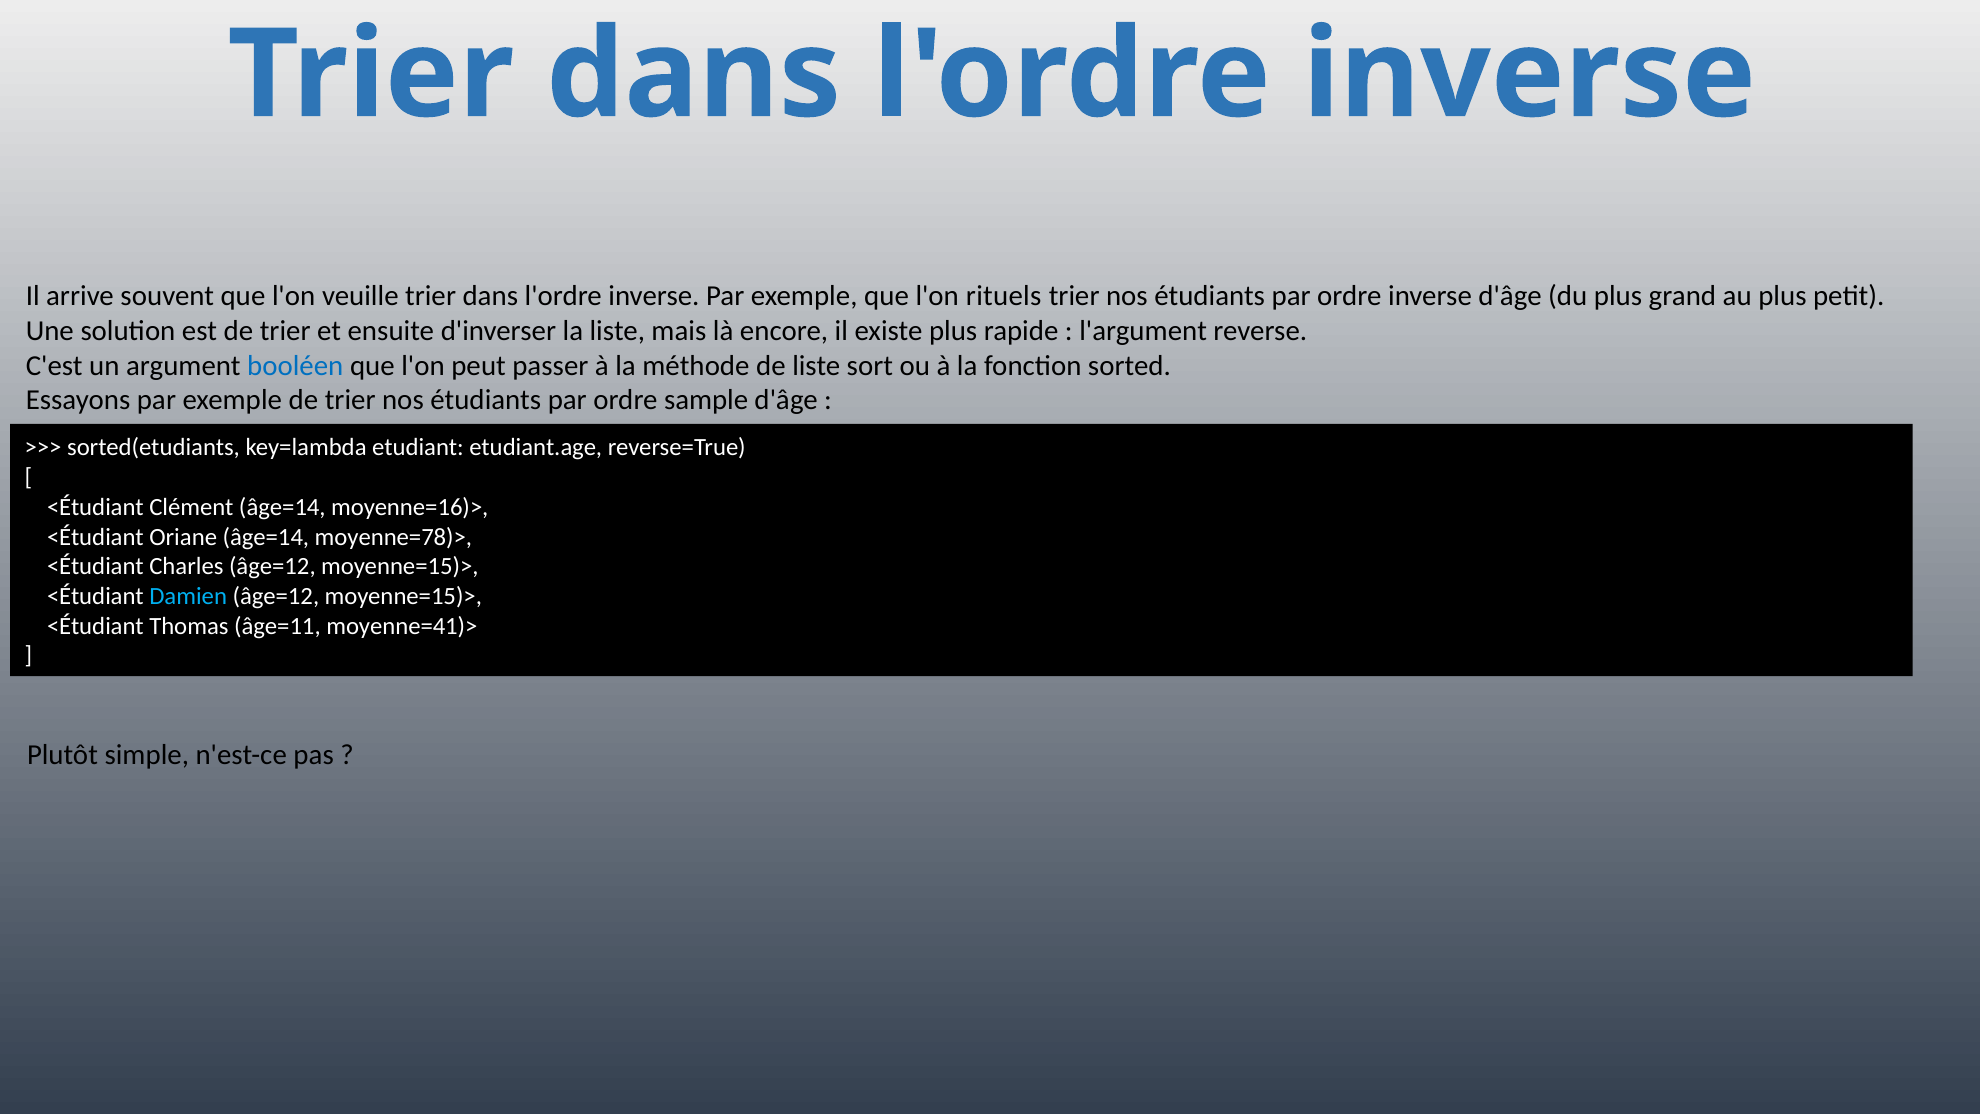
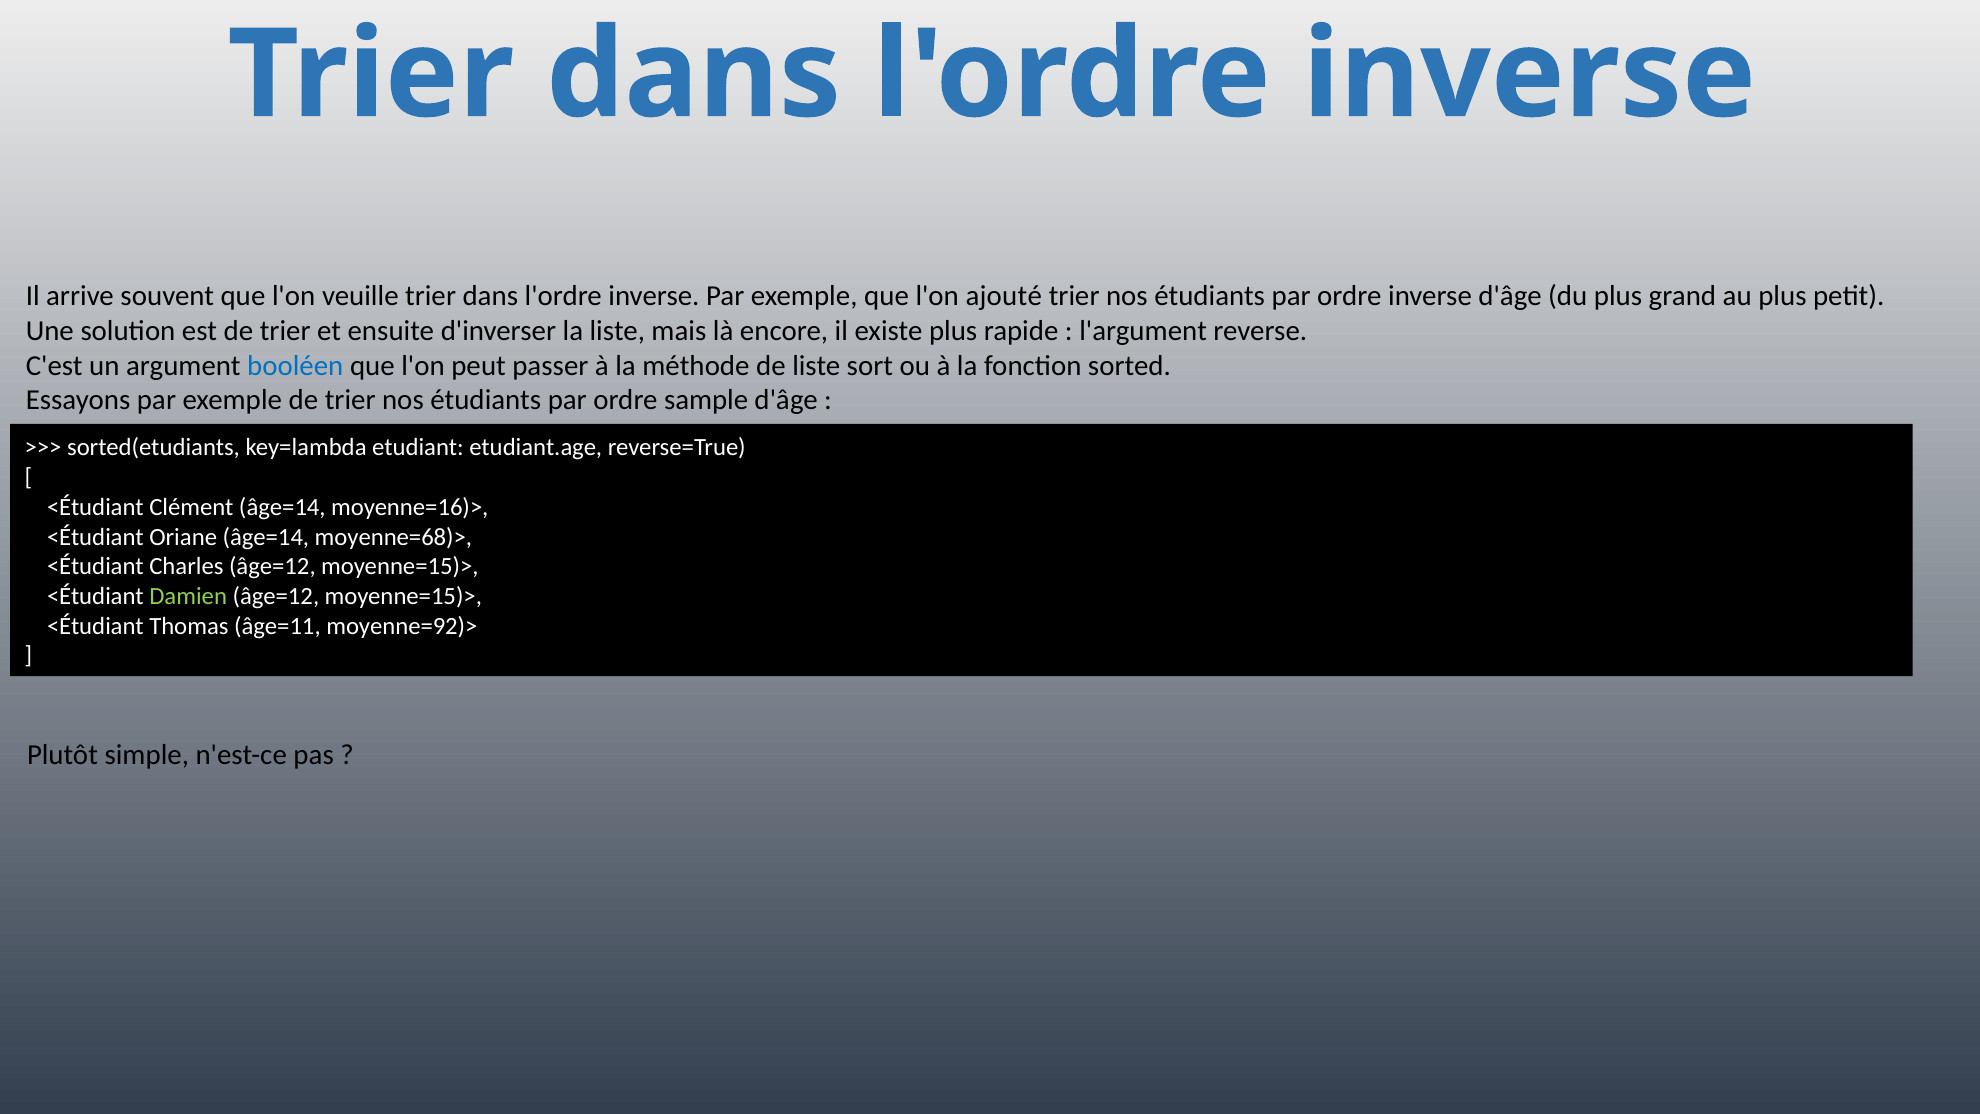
rituels: rituels -> ajouté
moyenne=78)>: moyenne=78)> -> moyenne=68)>
Damien colour: light blue -> light green
moyenne=41)>: moyenne=41)> -> moyenne=92)>
